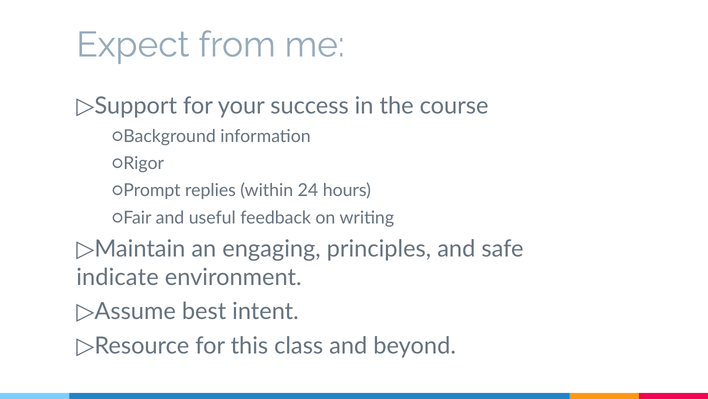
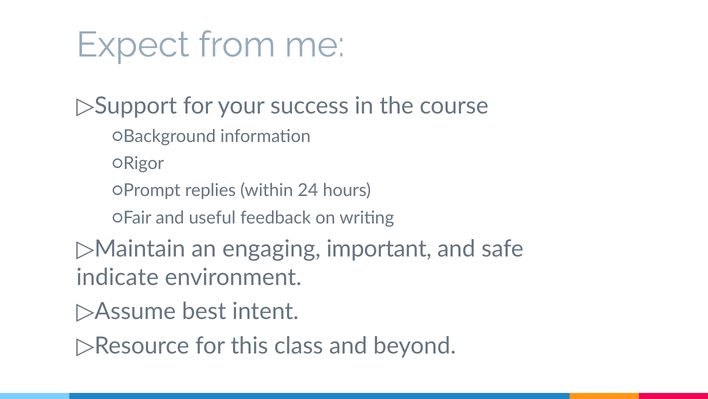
principles: principles -> important
